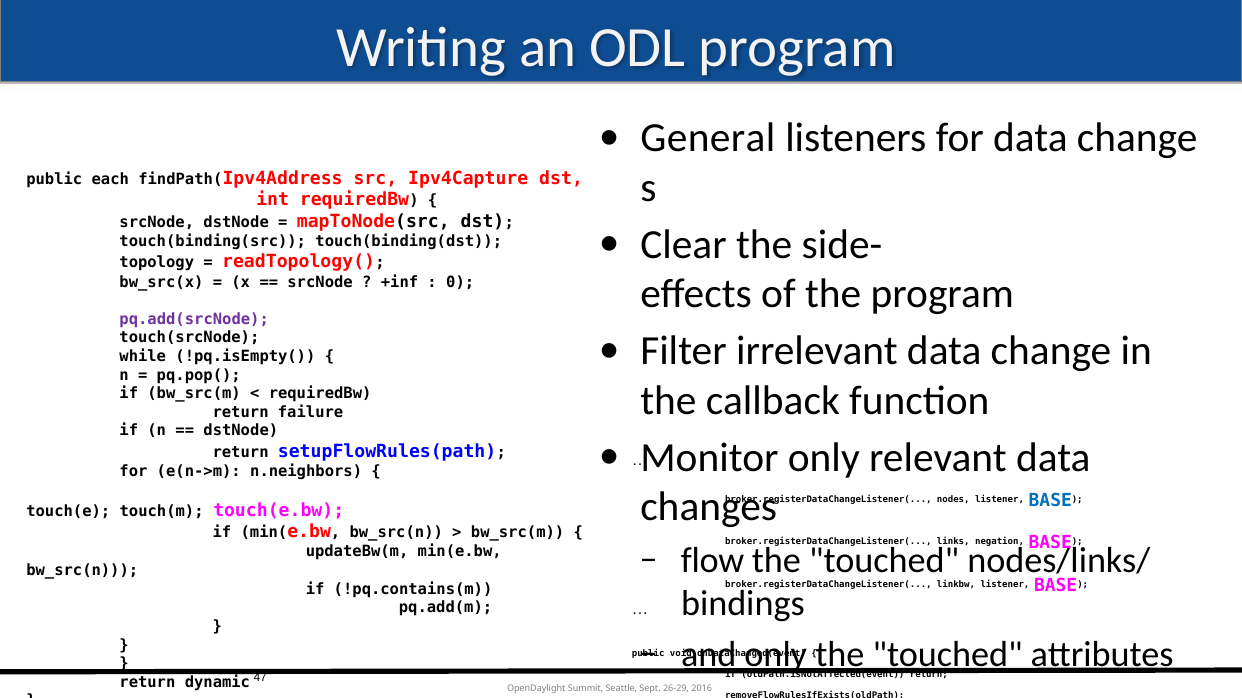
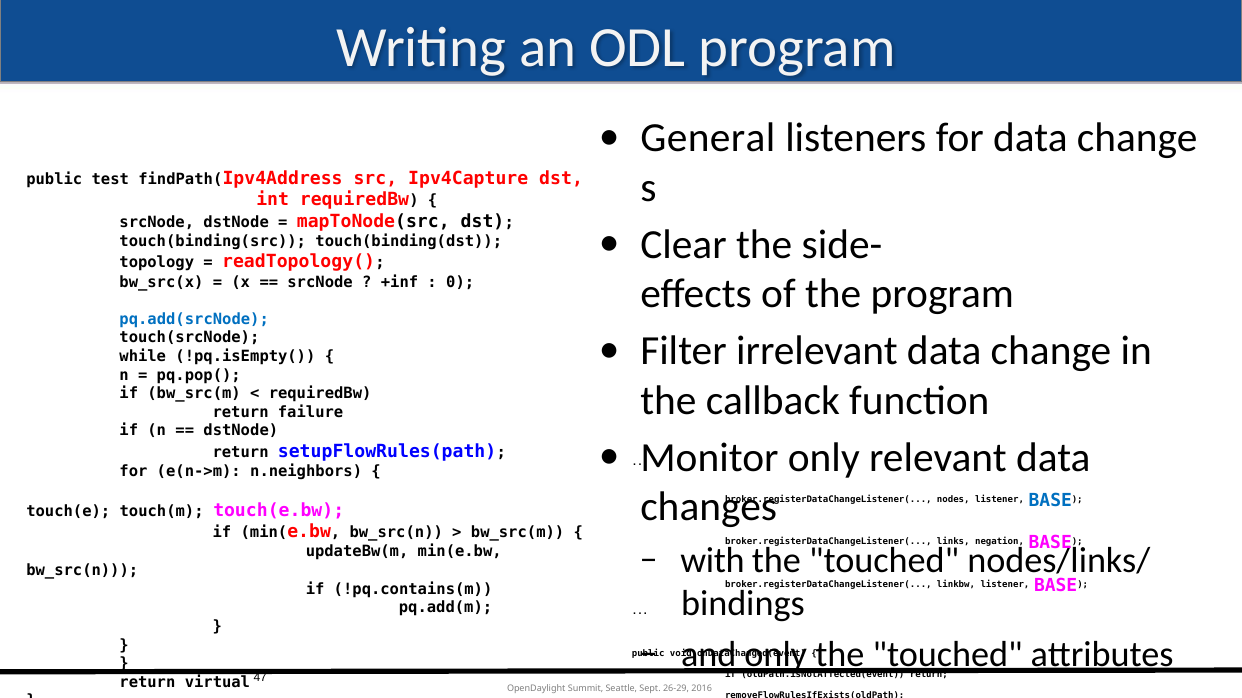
each: each -> test
pq.add(srcNode colour: purple -> blue
flow at (713, 561): flow -> with
dynamic: dynamic -> virtual
